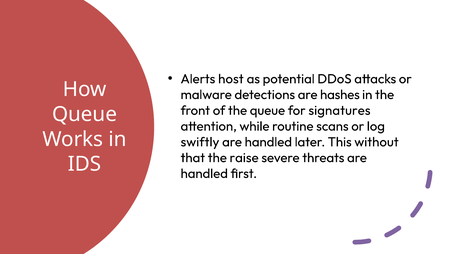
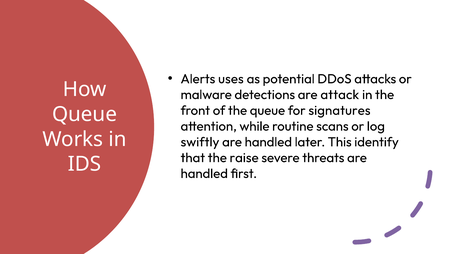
host: host -> uses
hashes: hashes -> attack
without: without -> identify
